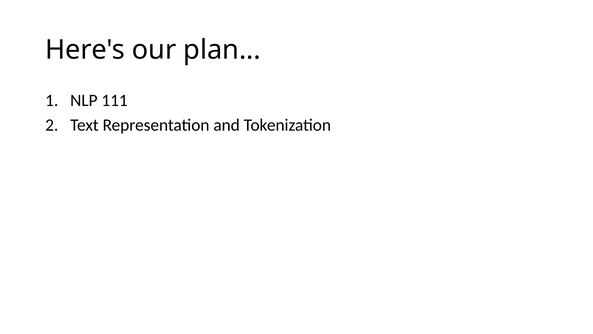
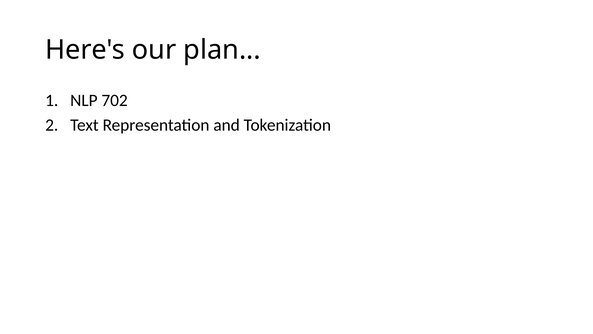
111: 111 -> 702
